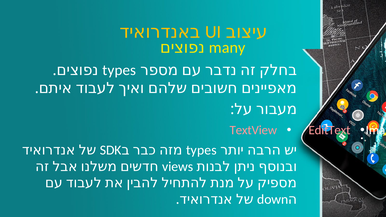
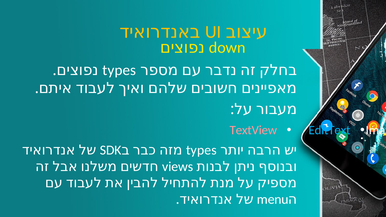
many: many -> down
EditText colour: pink -> light blue
down: down -> menu
